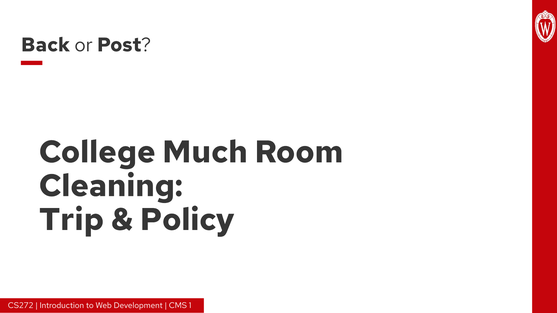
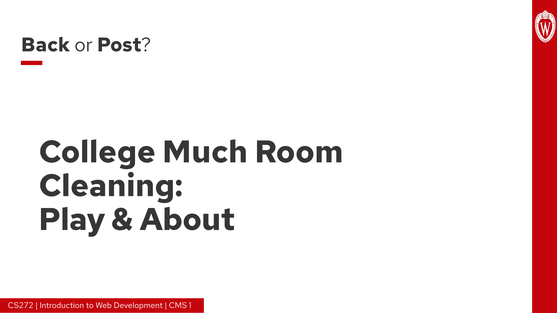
Trip: Trip -> Play
Policy: Policy -> About
